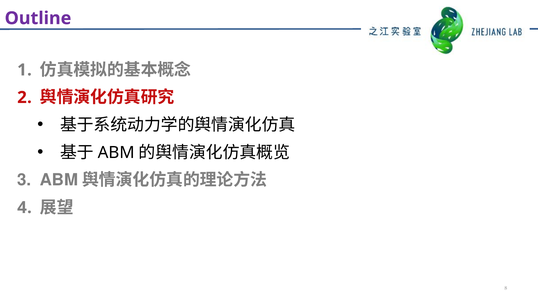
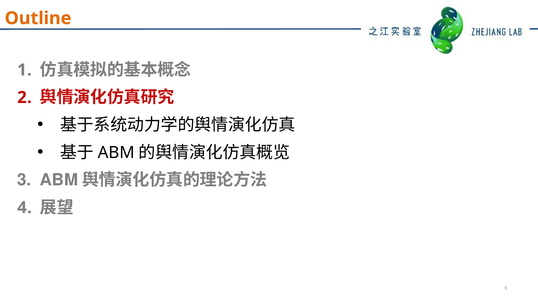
Outline colour: purple -> orange
